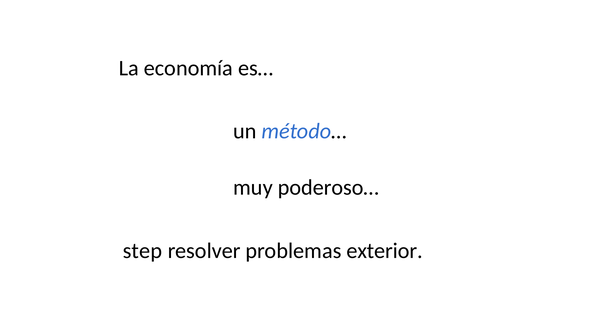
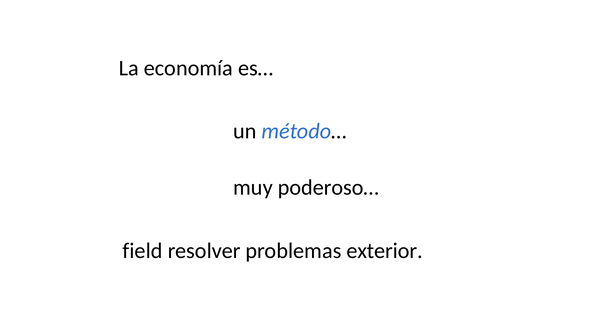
step: step -> field
